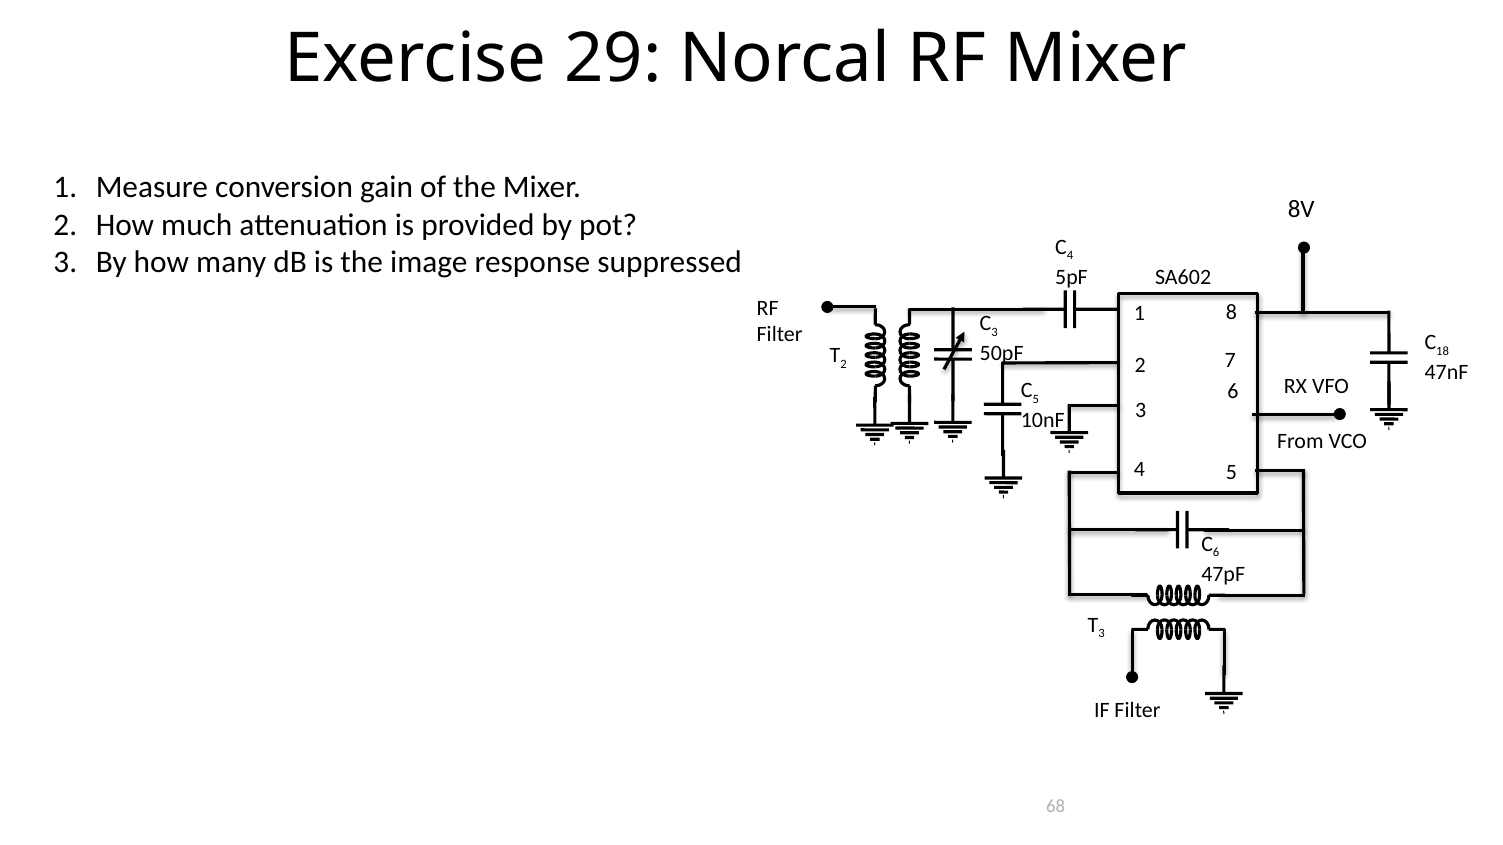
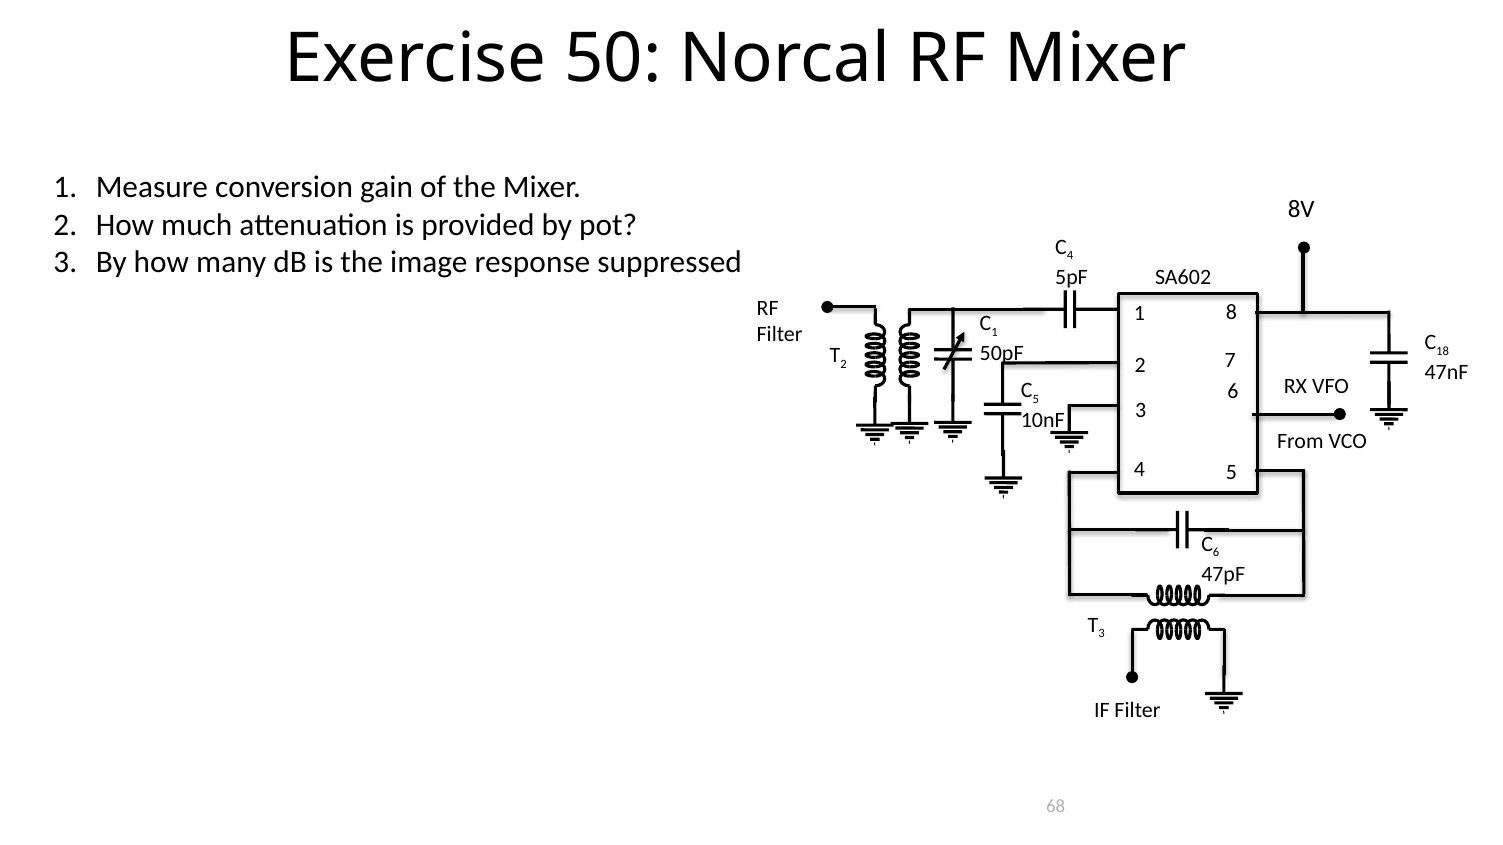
29: 29 -> 50
3 at (995, 332): 3 -> 1
